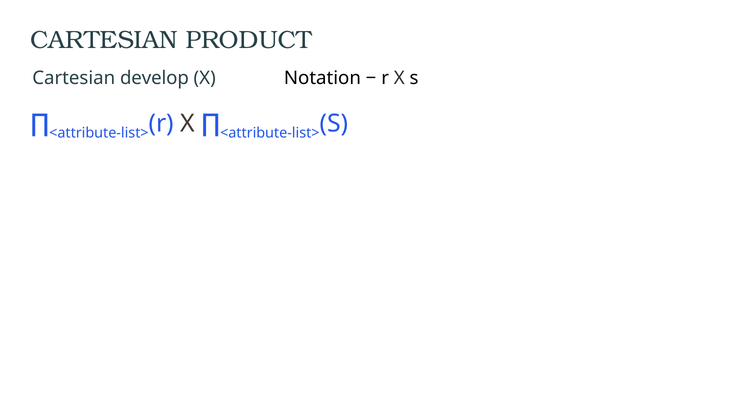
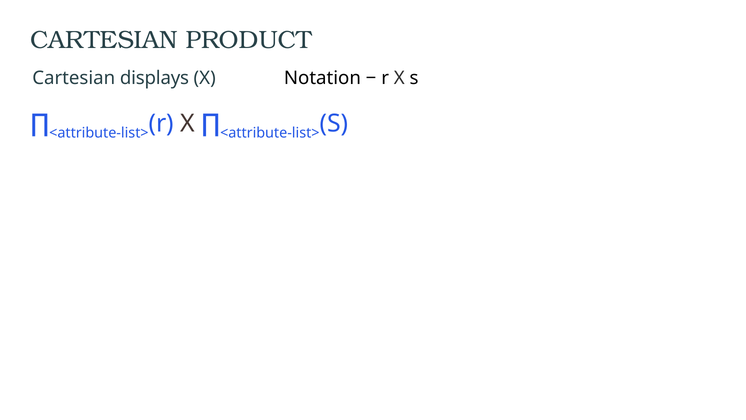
develop: develop -> displays
